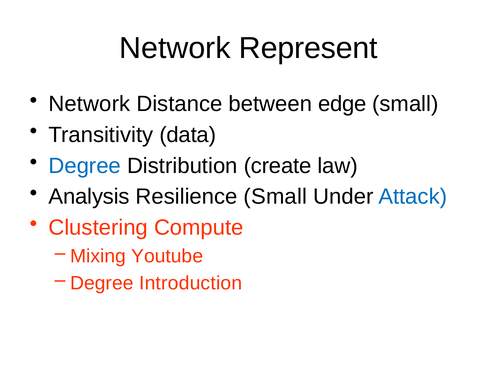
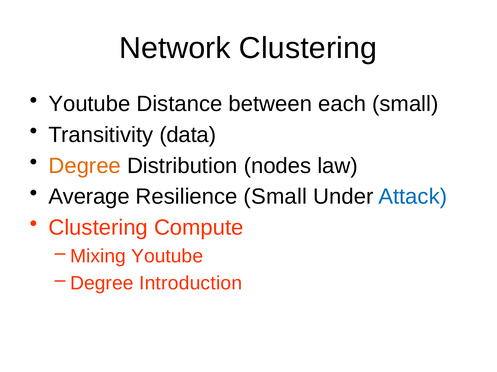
Network Represent: Represent -> Clustering
Network at (89, 104): Network -> Youtube
edge: edge -> each
Degree at (85, 166) colour: blue -> orange
create: create -> nodes
Analysis: Analysis -> Average
